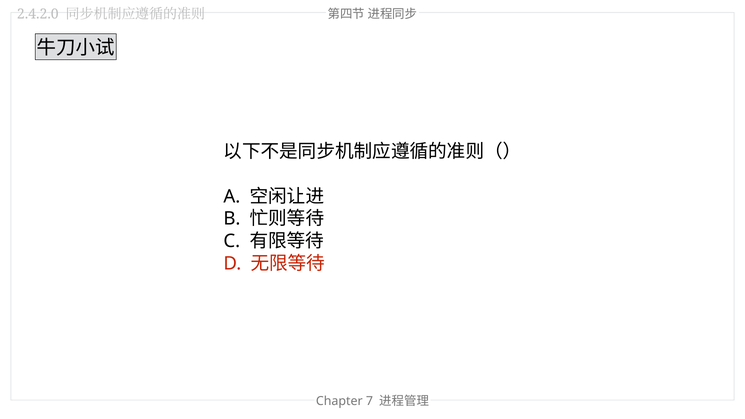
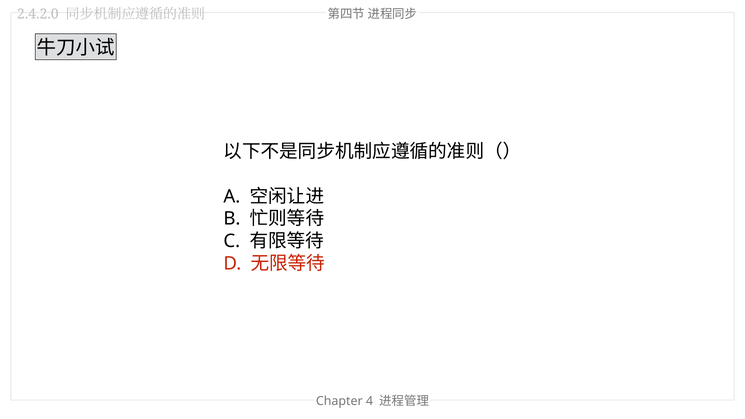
7: 7 -> 4
